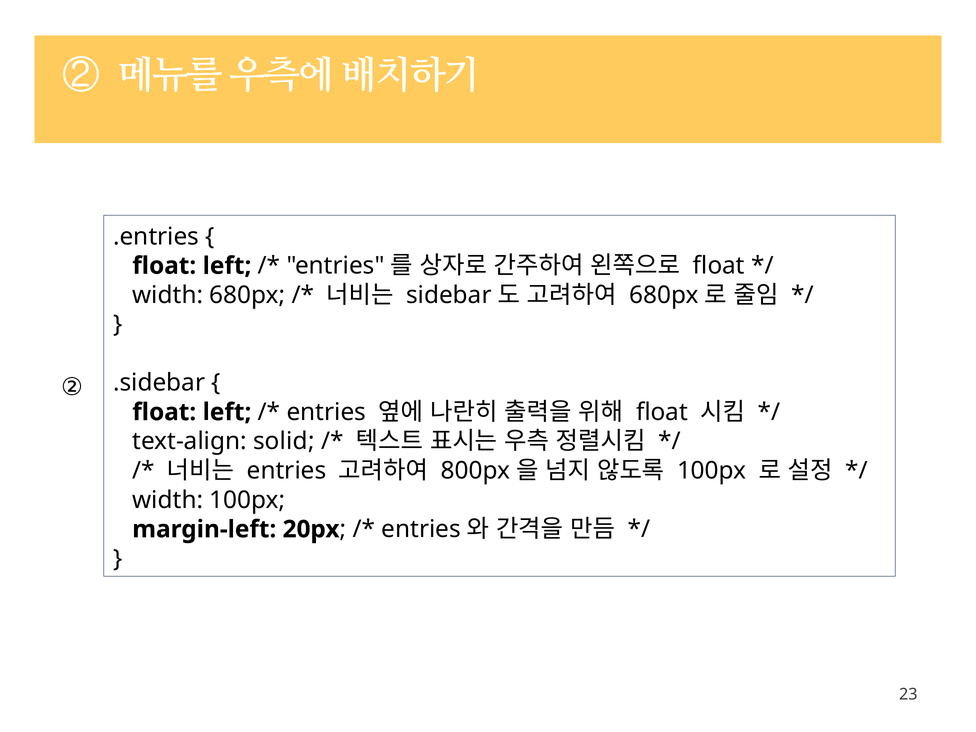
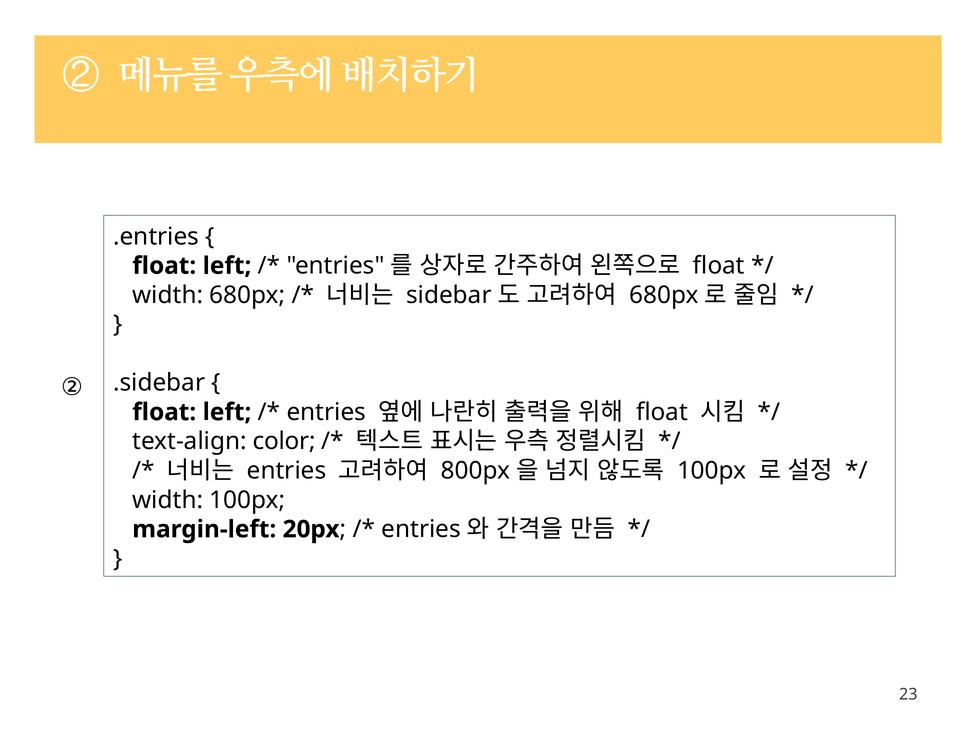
solid: solid -> color
